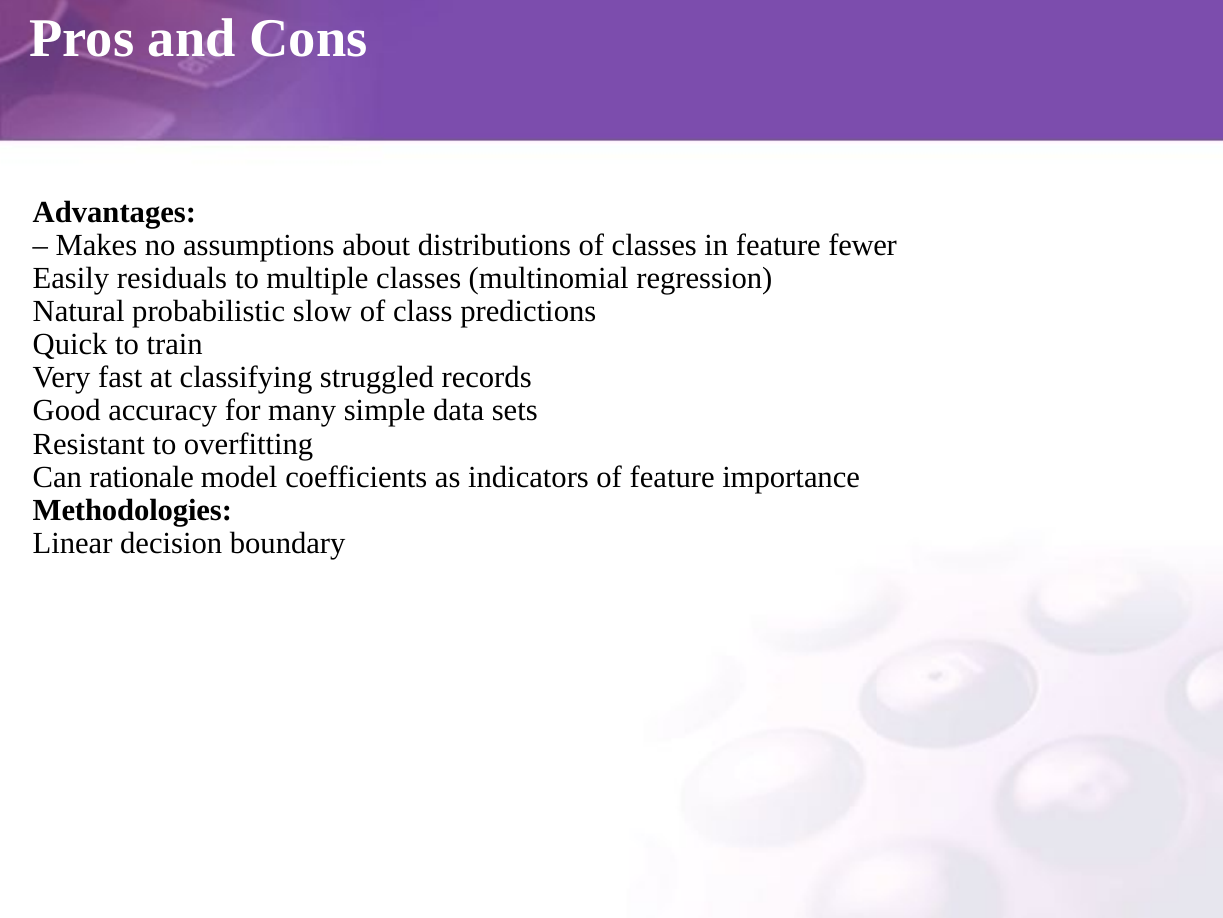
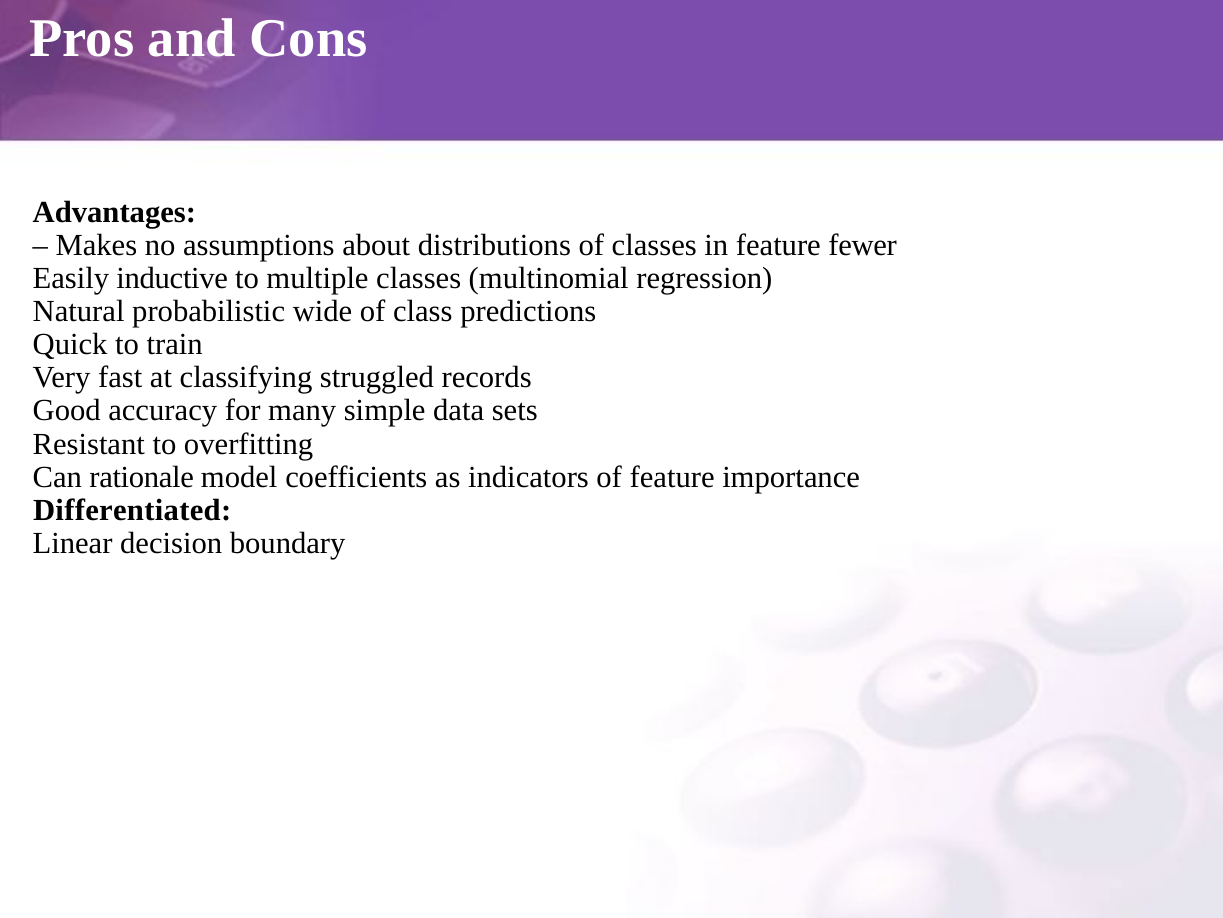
residuals: residuals -> inductive
slow: slow -> wide
Methodologies: Methodologies -> Differentiated
